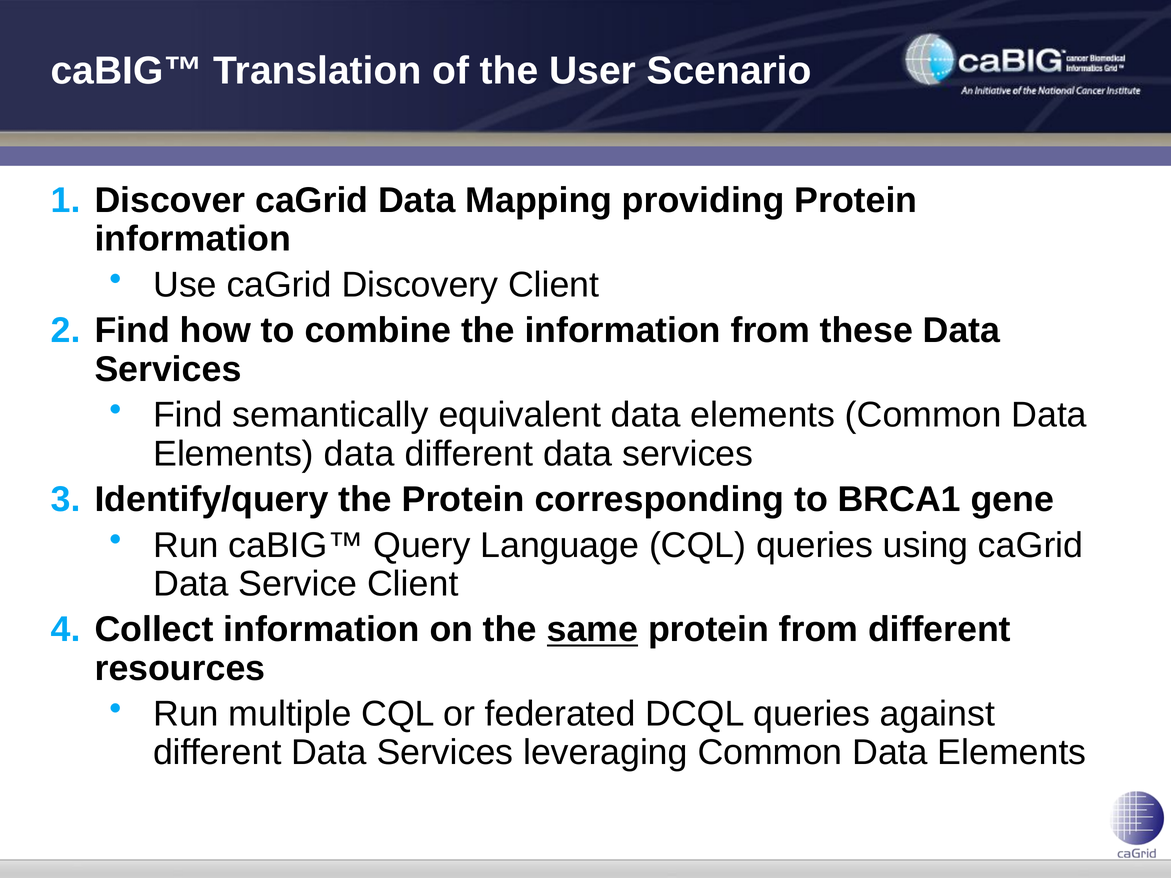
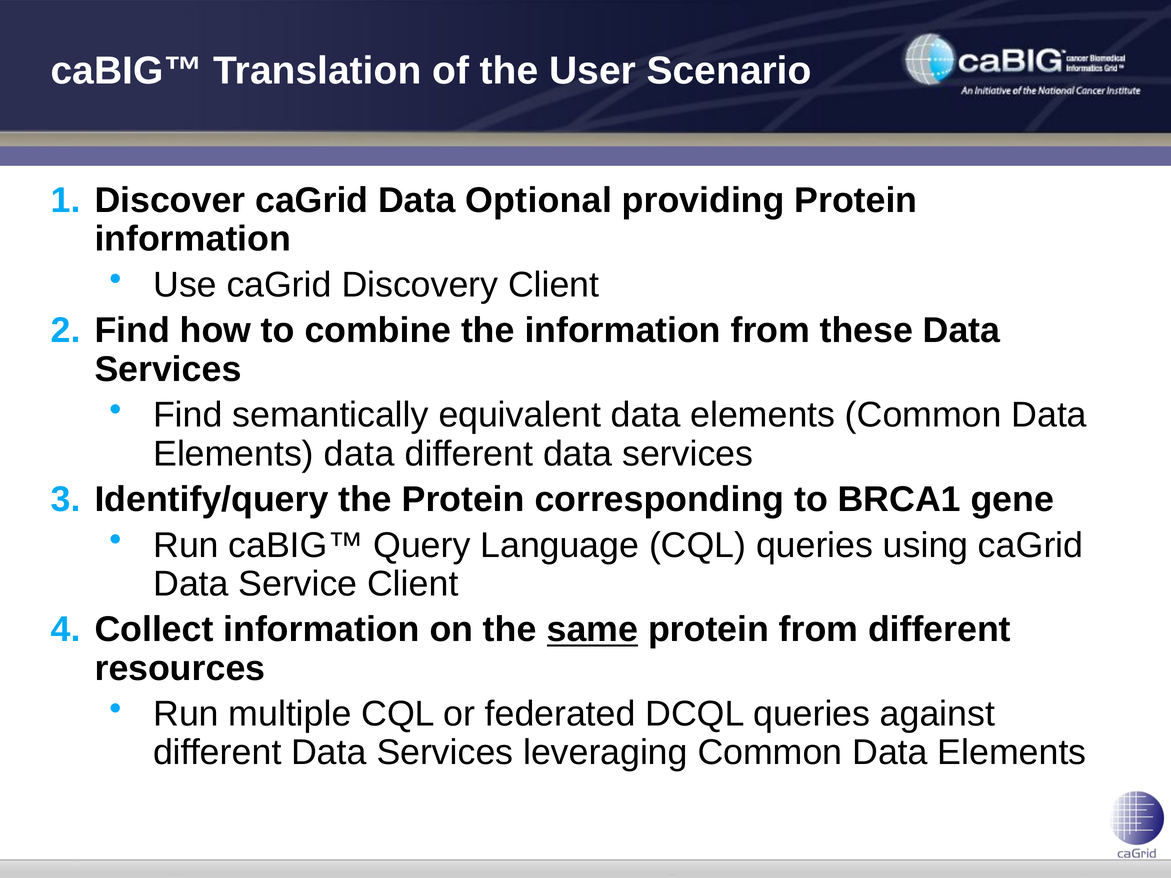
Mapping: Mapping -> Optional
